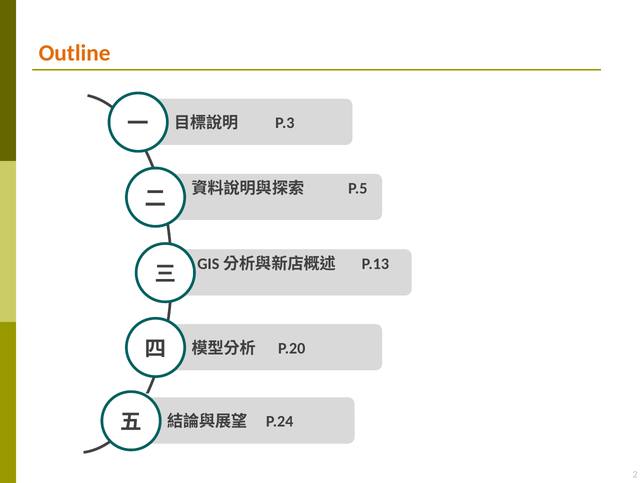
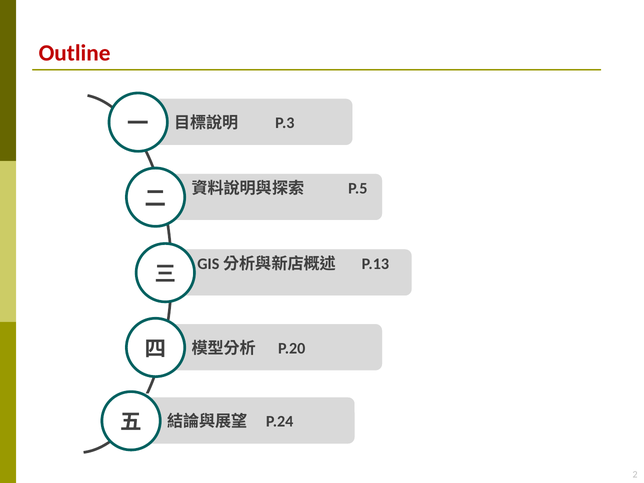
Outline colour: orange -> red
